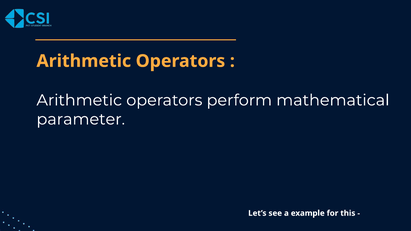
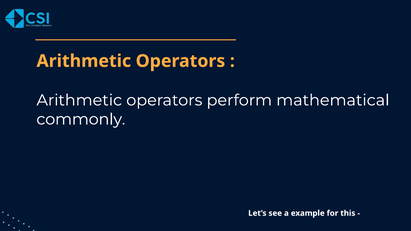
parameter: parameter -> commonly
